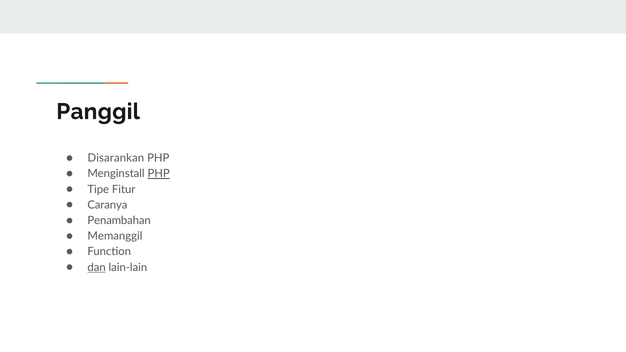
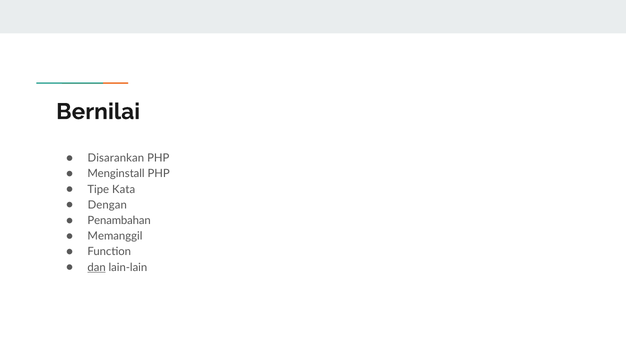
Panggil: Panggil -> Bernilai
PHP at (159, 174) underline: present -> none
Fitur: Fitur -> Kata
Caranya: Caranya -> Dengan
